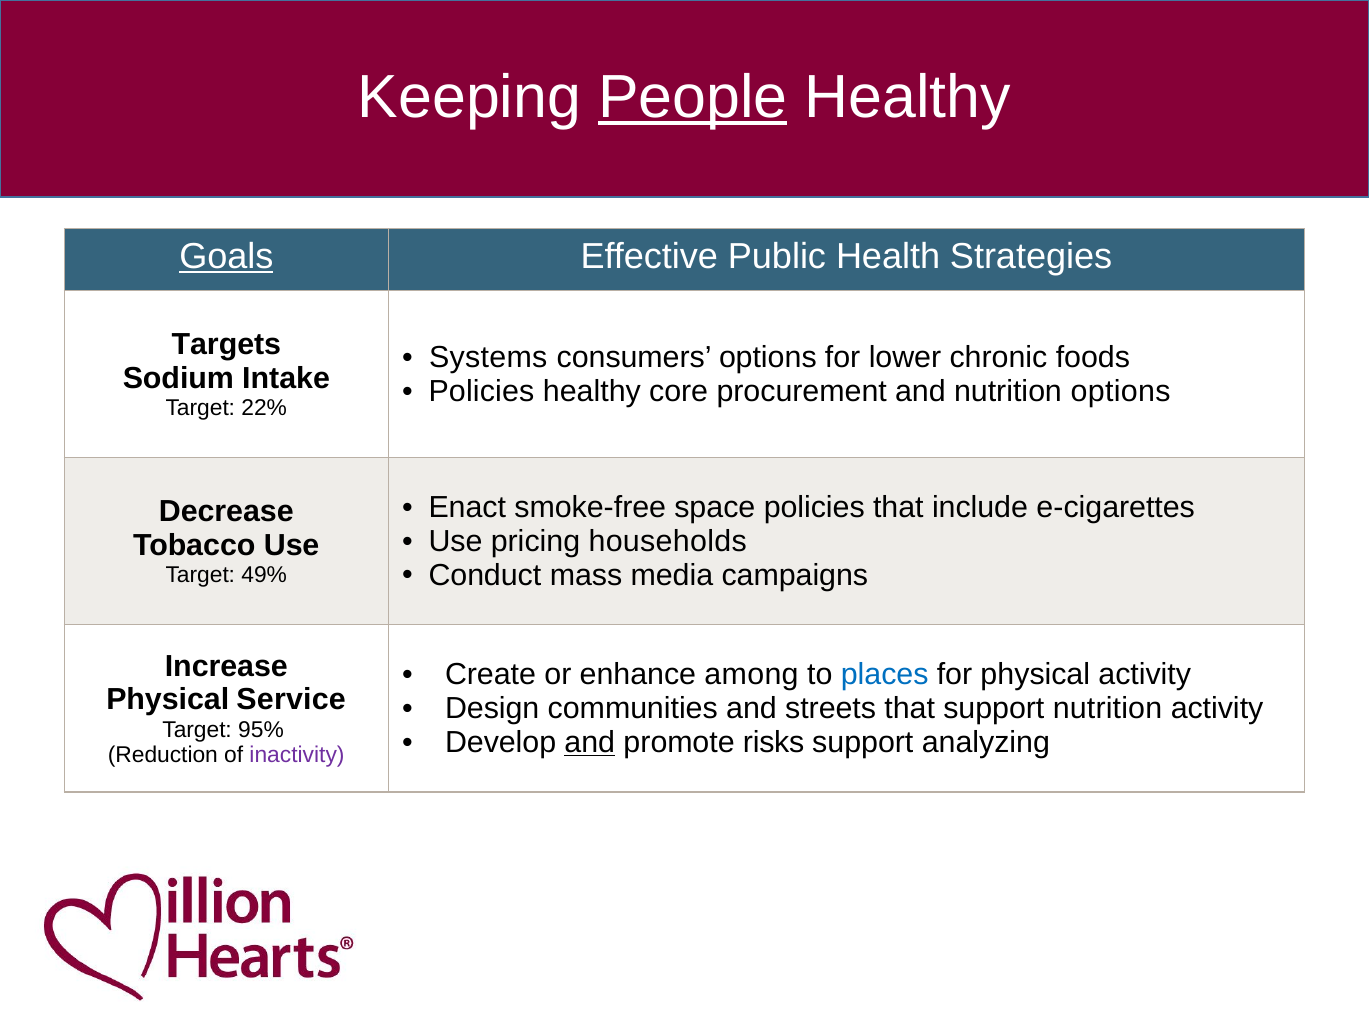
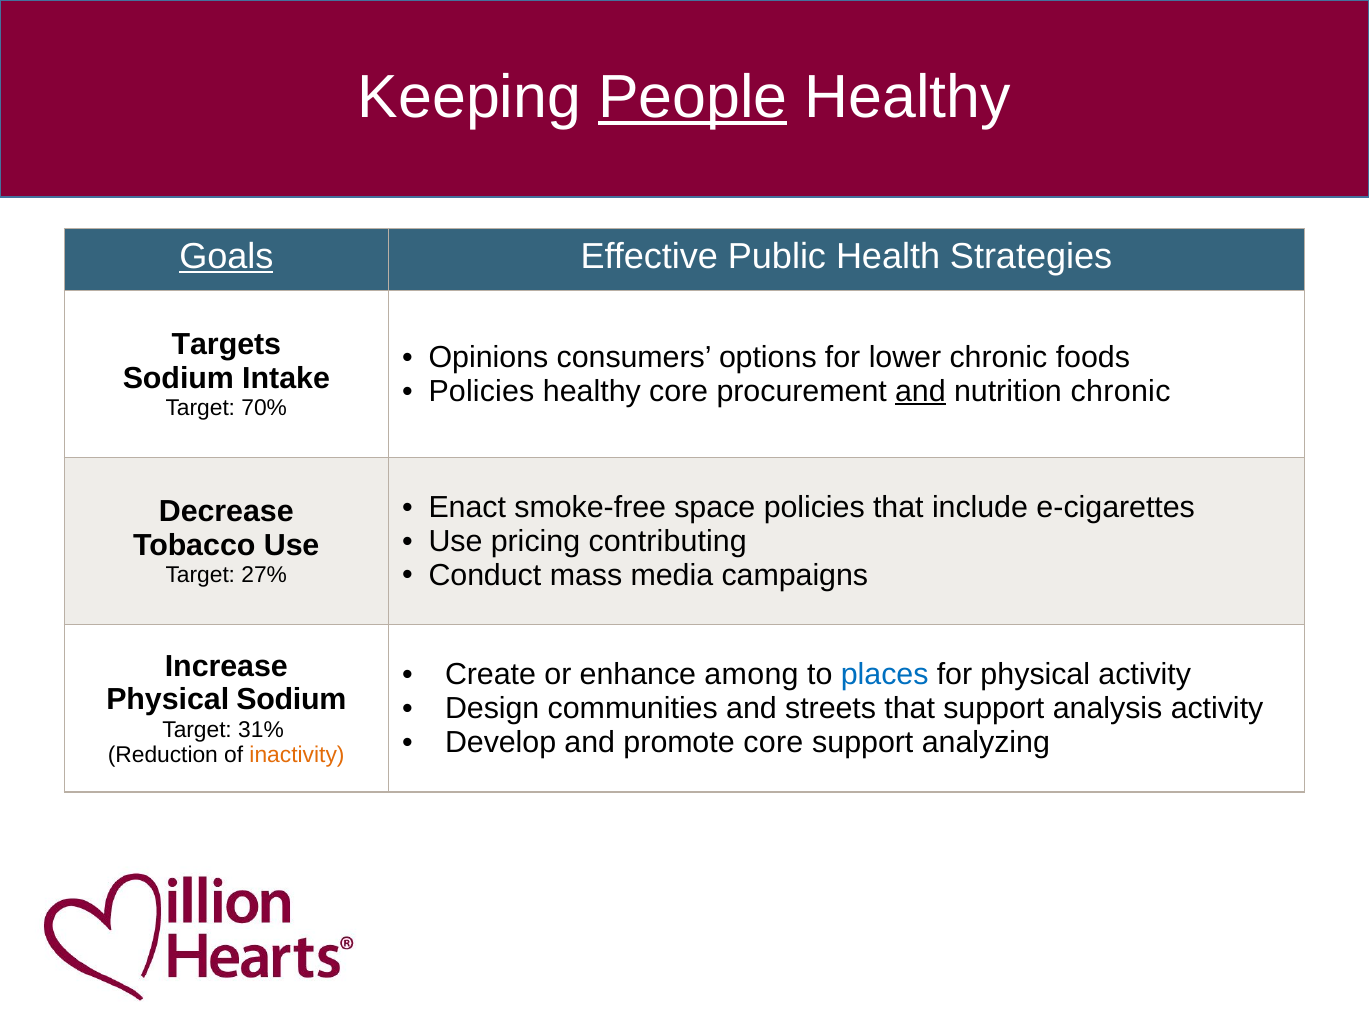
Systems: Systems -> Opinions
and at (920, 391) underline: none -> present
nutrition options: options -> chronic
22%: 22% -> 70%
households: households -> contributing
49%: 49% -> 27%
Physical Service: Service -> Sodium
support nutrition: nutrition -> analysis
95%: 95% -> 31%
and at (590, 742) underline: present -> none
promote risks: risks -> core
inactivity colour: purple -> orange
